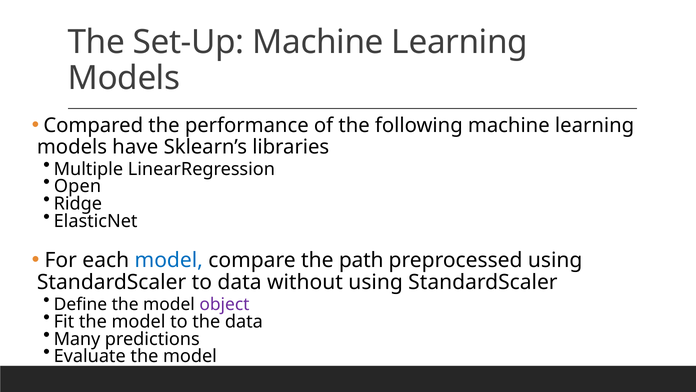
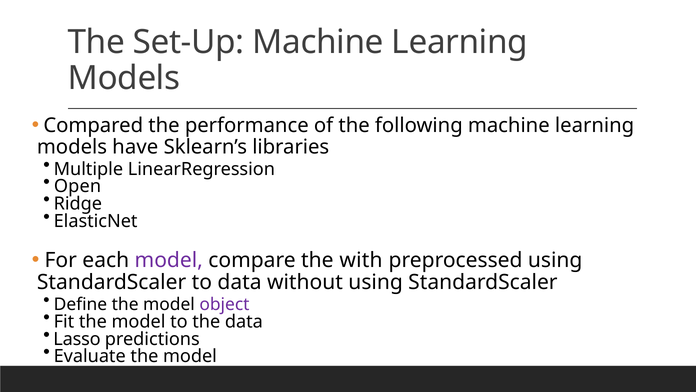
model at (169, 260) colour: blue -> purple
path: path -> with
Many: Many -> Lasso
